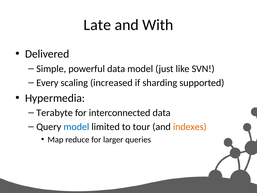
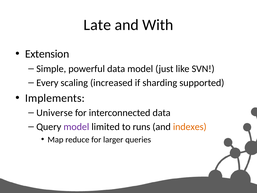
Delivered: Delivered -> Extension
Hypermedia: Hypermedia -> Implements
Terabyte: Terabyte -> Universe
model at (76, 127) colour: blue -> purple
tour: tour -> runs
